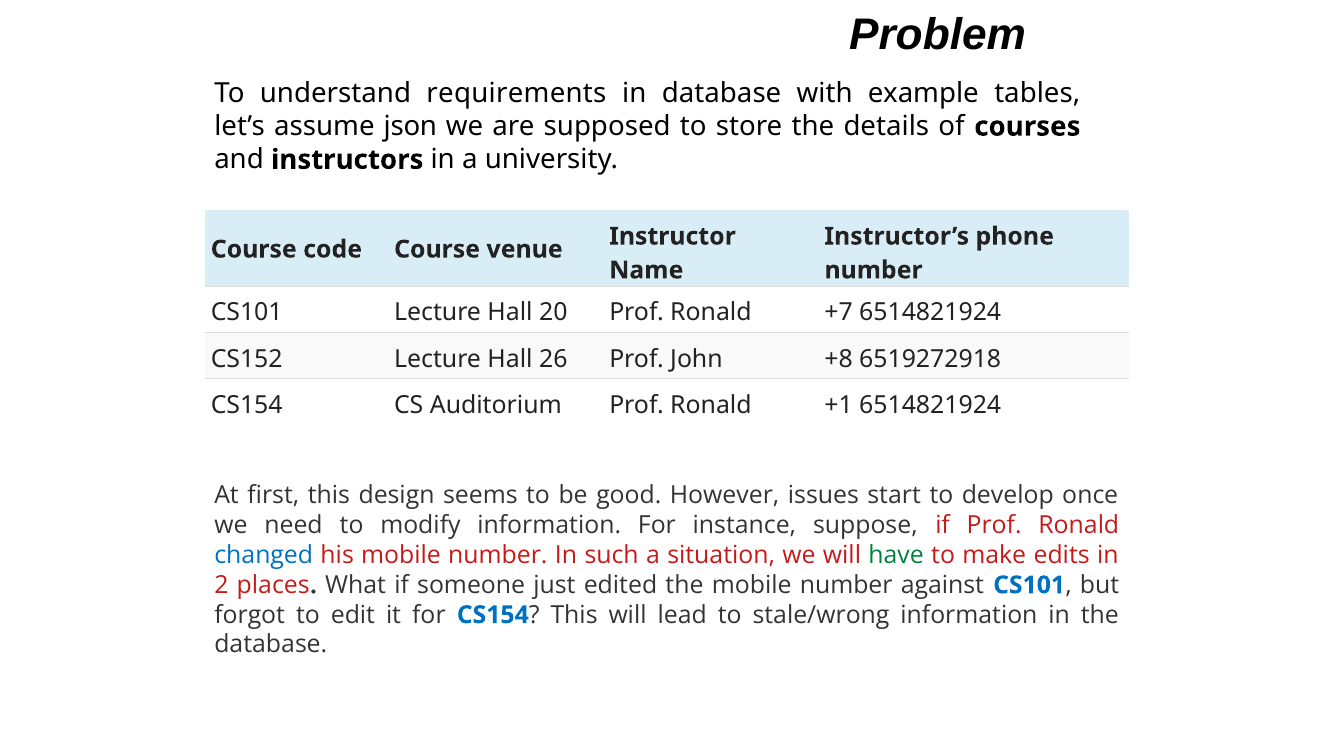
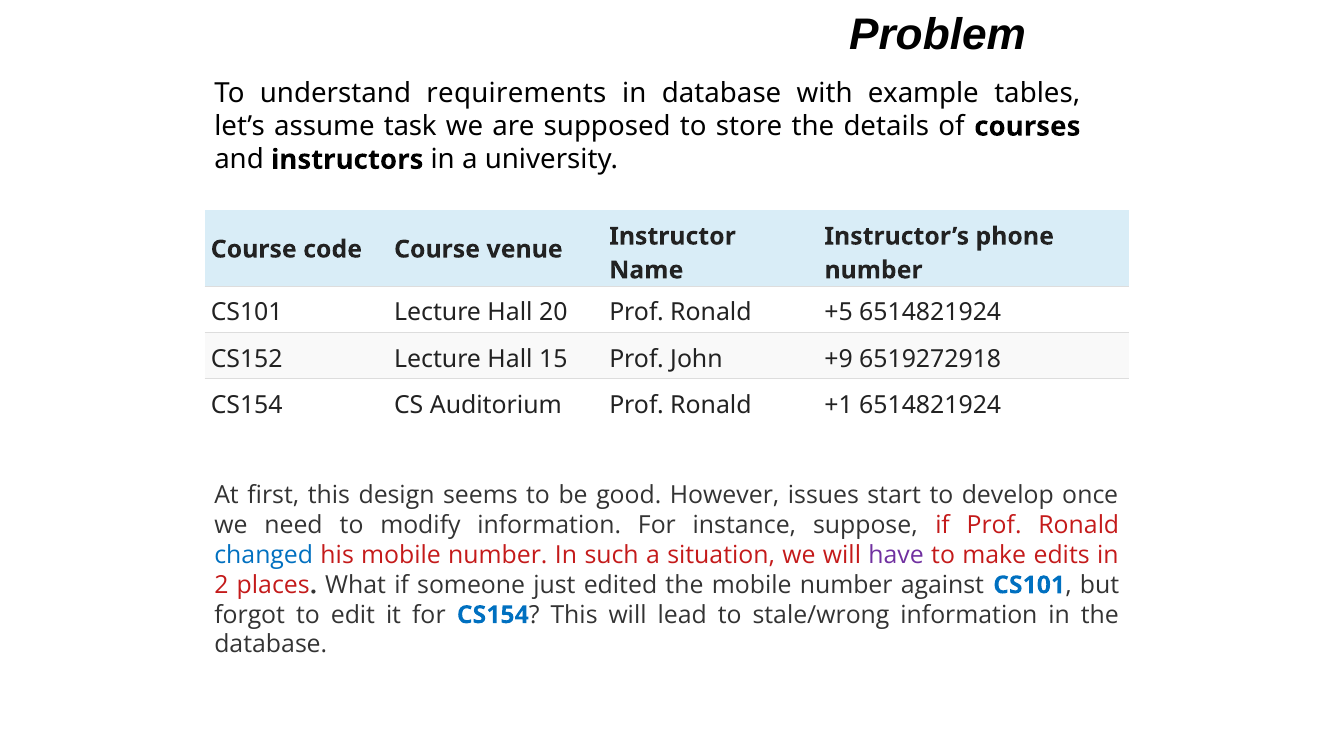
json: json -> task
+7: +7 -> +5
26: 26 -> 15
+8: +8 -> +9
have colour: green -> purple
